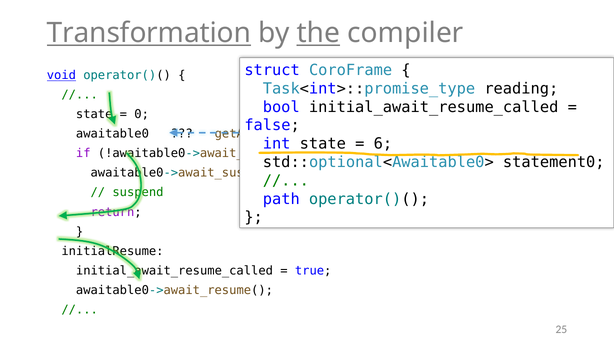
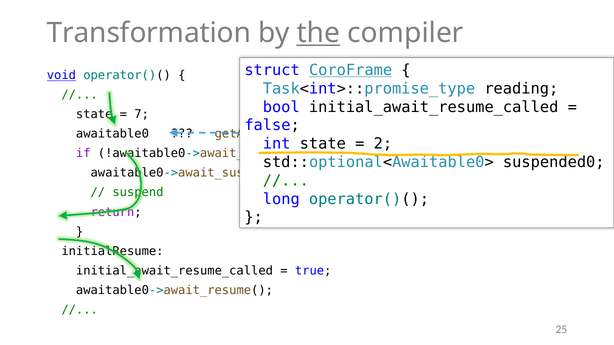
Transformation underline: present -> none
CoroFrame underline: none -> present
0: 0 -> 7
6: 6 -> 2
statement0: statement0 -> suspended0
path: path -> long
